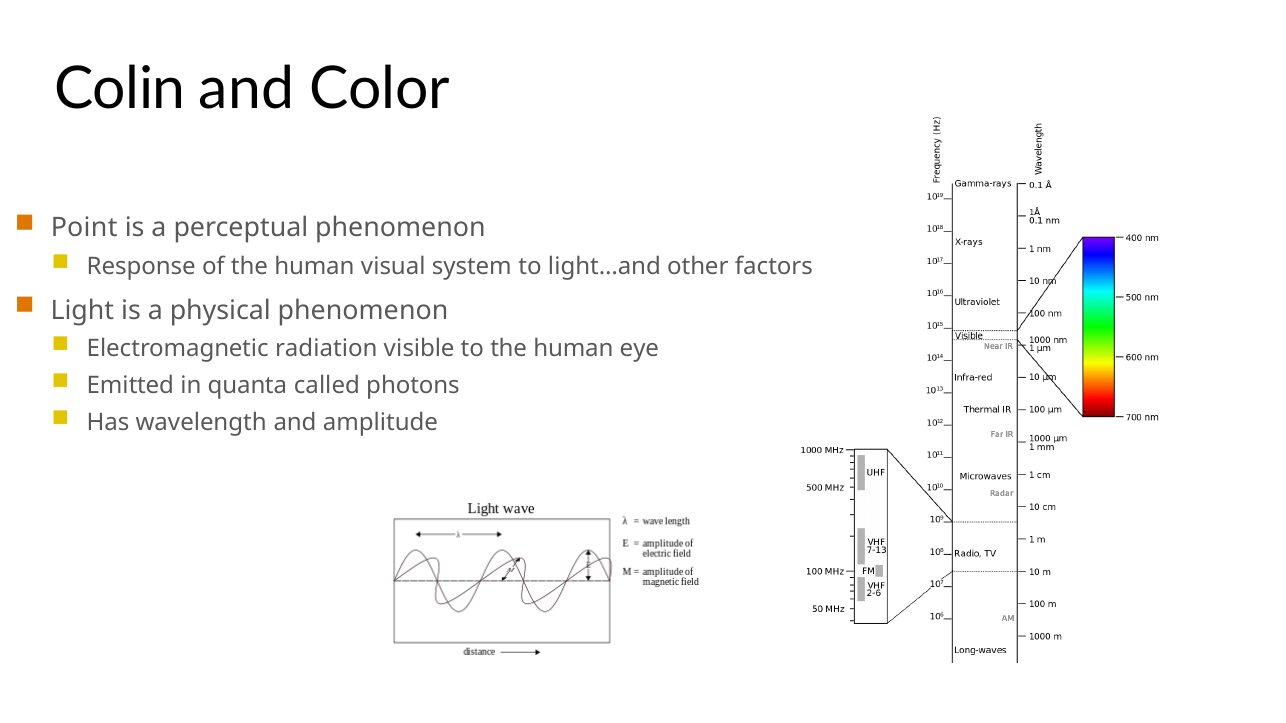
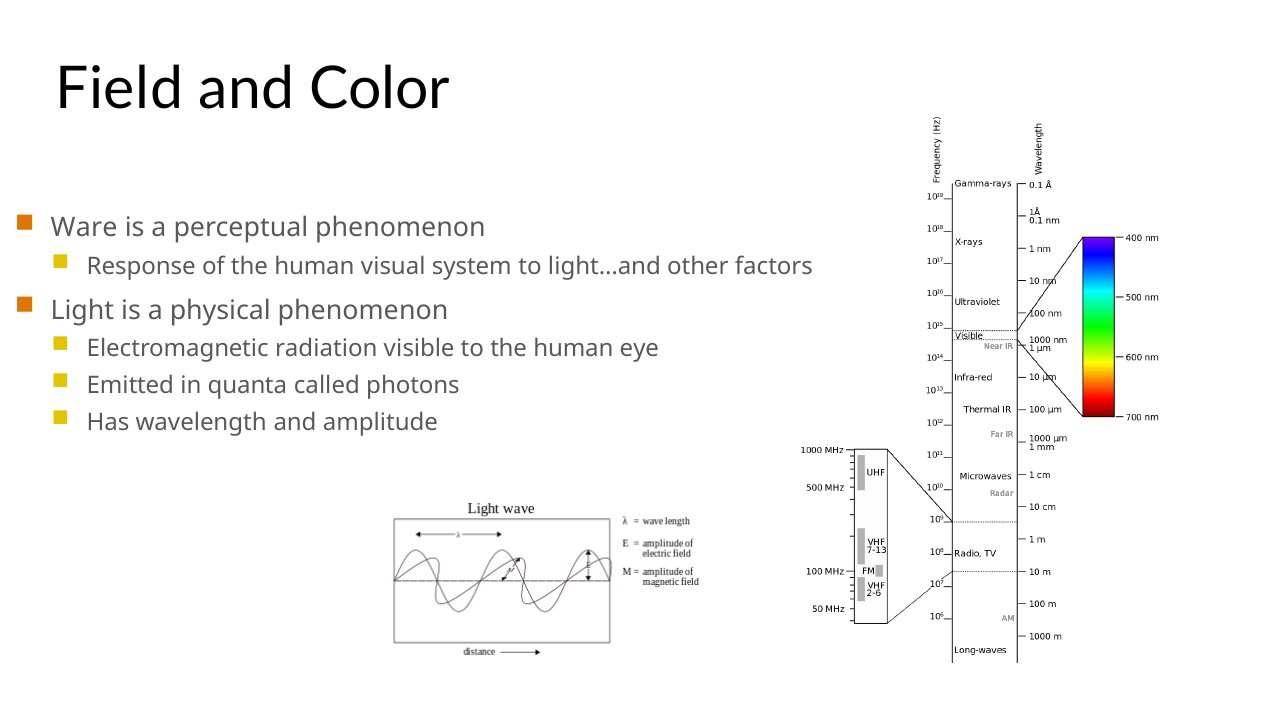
Colin: Colin -> Field
Point at (84, 228): Point -> Ware
